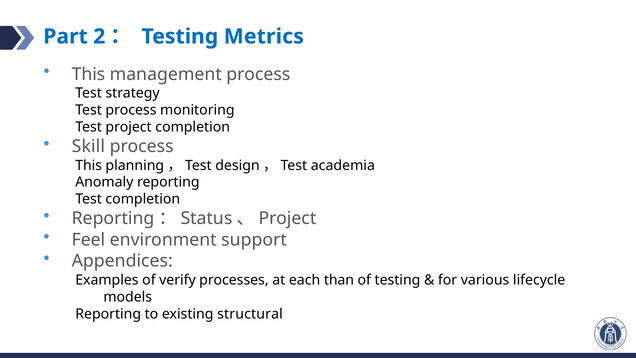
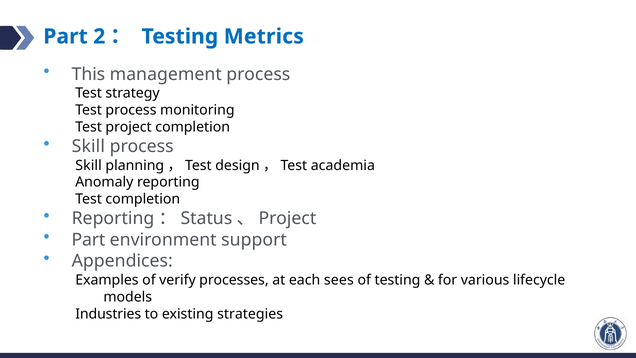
This at (89, 165): This -> Skill
Feel at (88, 240): Feel -> Part
than: than -> sees
Reporting at (108, 314): Reporting -> Industries
structural: structural -> strategies
